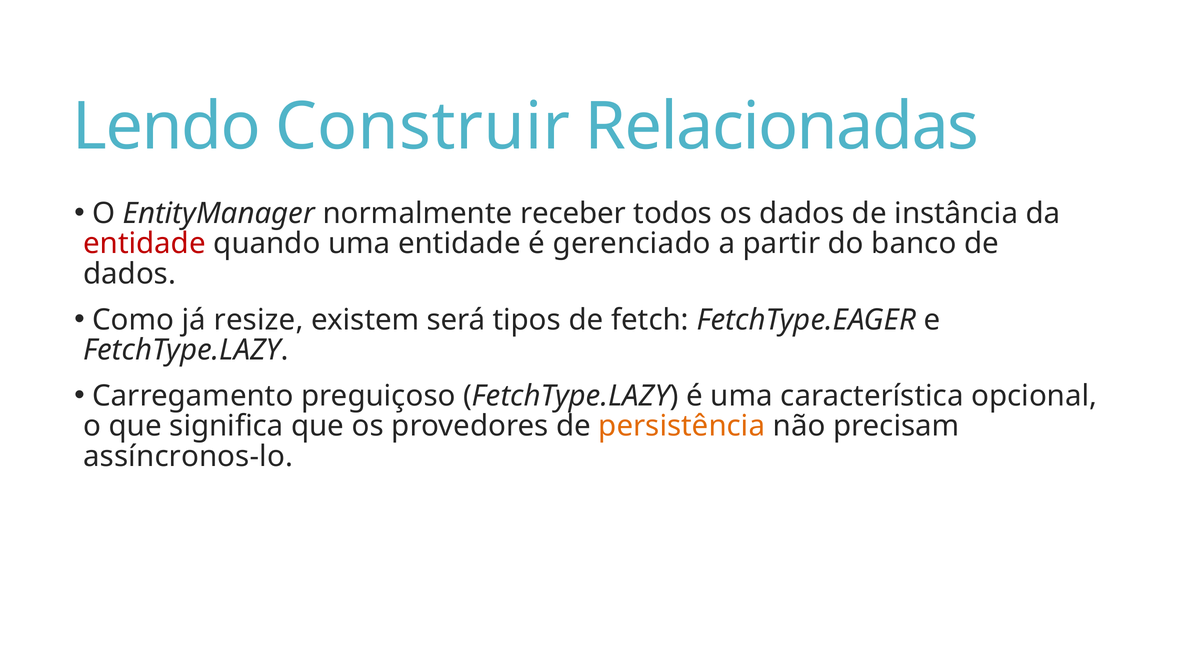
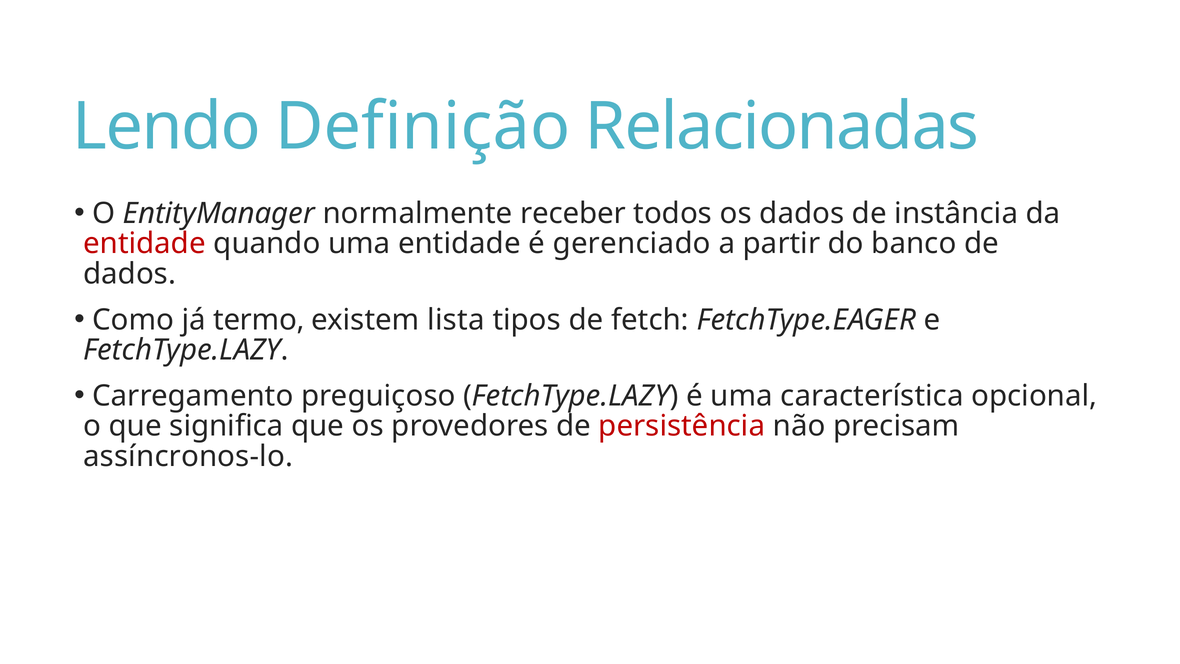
Construir: Construir -> Definição
resize: resize -> termo
será: será -> lista
persistência colour: orange -> red
